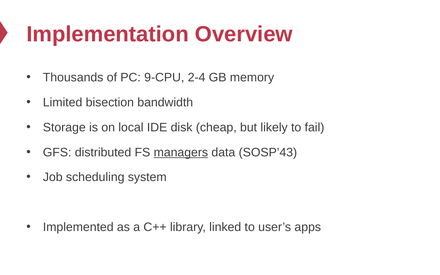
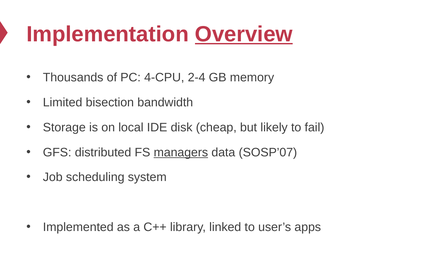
Overview underline: none -> present
9-CPU: 9-CPU -> 4-CPU
SOSP’43: SOSP’43 -> SOSP’07
